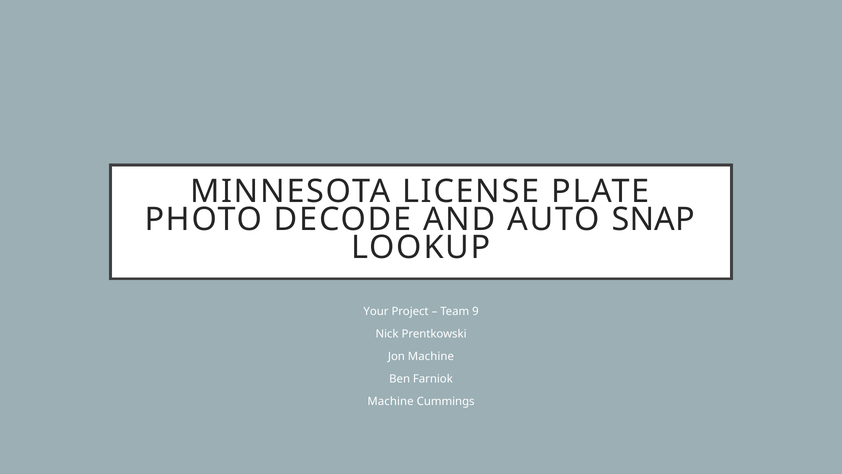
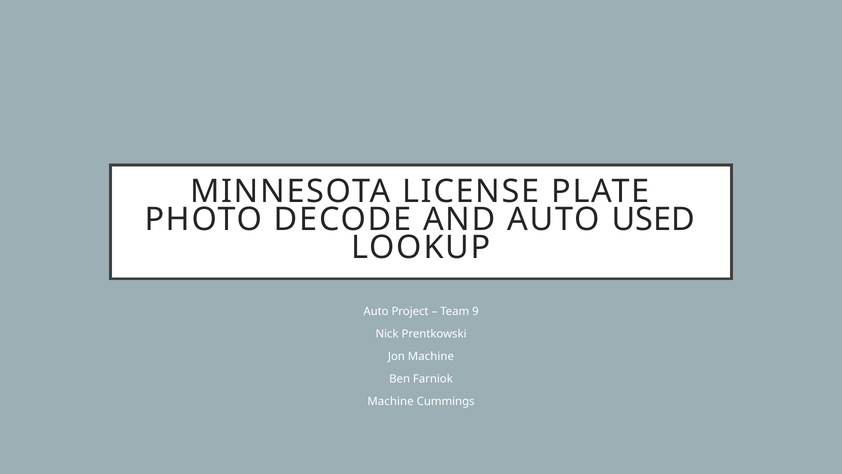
SNAP: SNAP -> USED
Your at (376, 311): Your -> Auto
